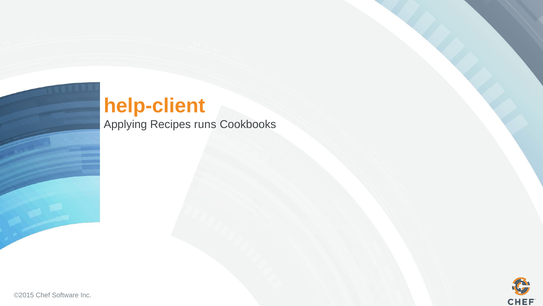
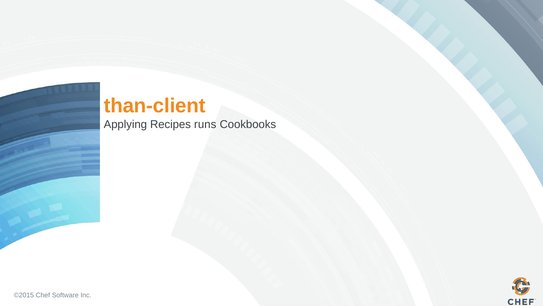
help-client: help-client -> than-client
